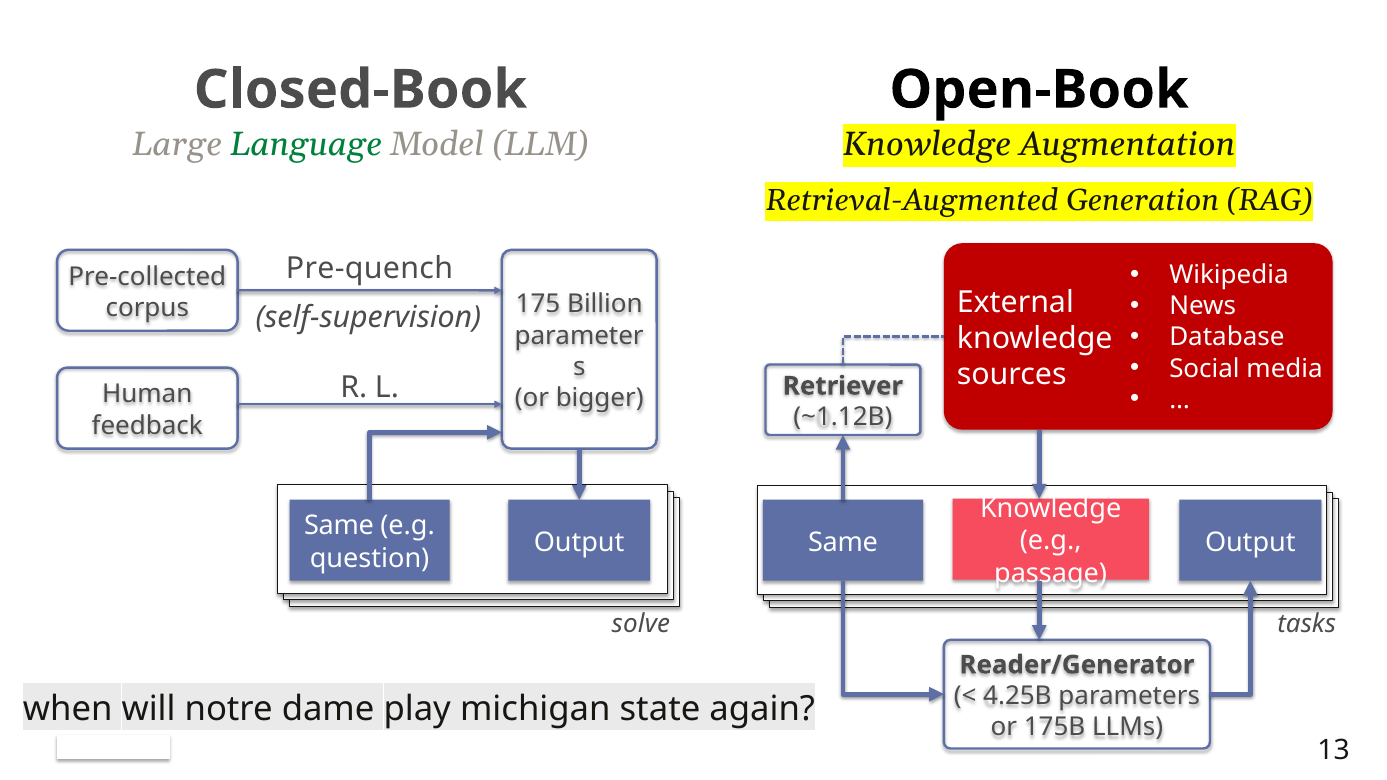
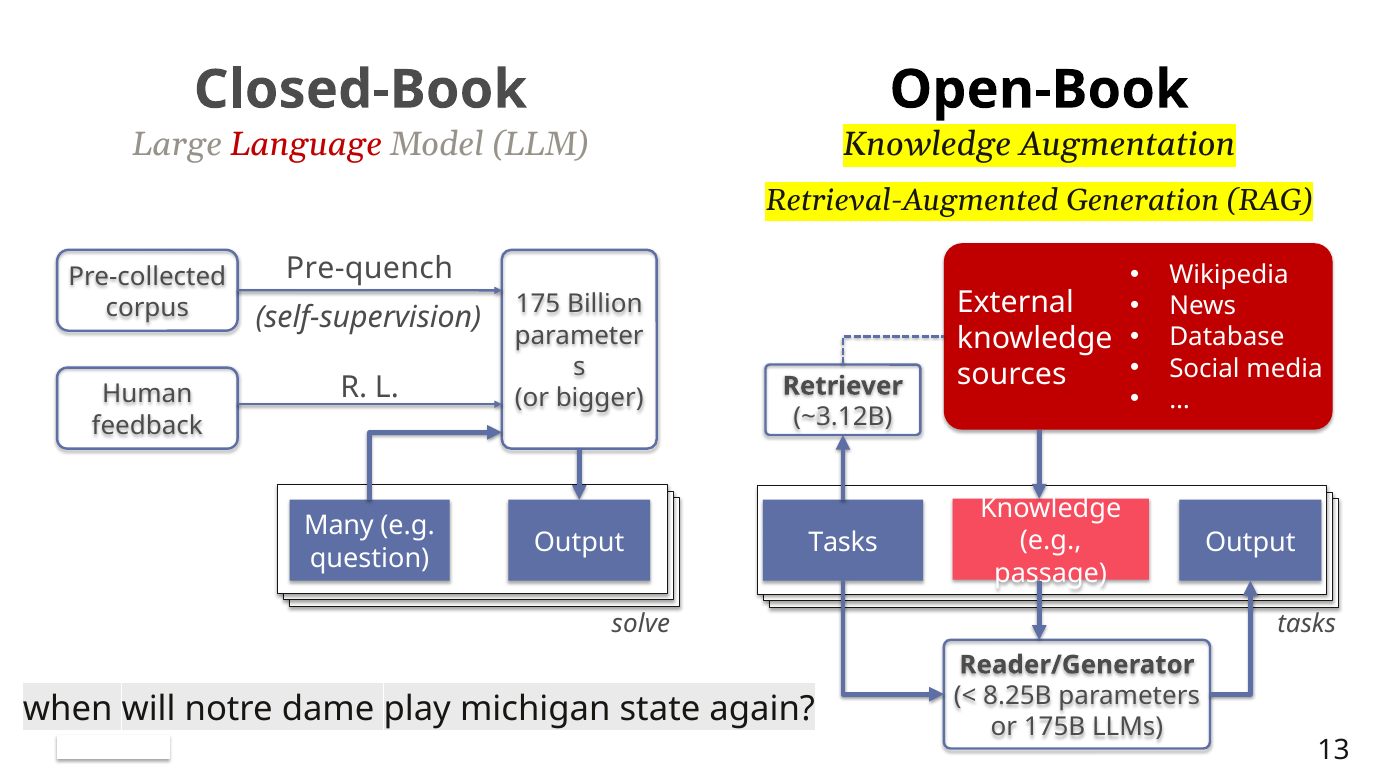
Language colour: green -> red
~1.12B: ~1.12B -> ~3.12B
Same at (339, 526): Same -> Many
Same at (843, 542): Same -> Tasks
4.25B: 4.25B -> 8.25B
